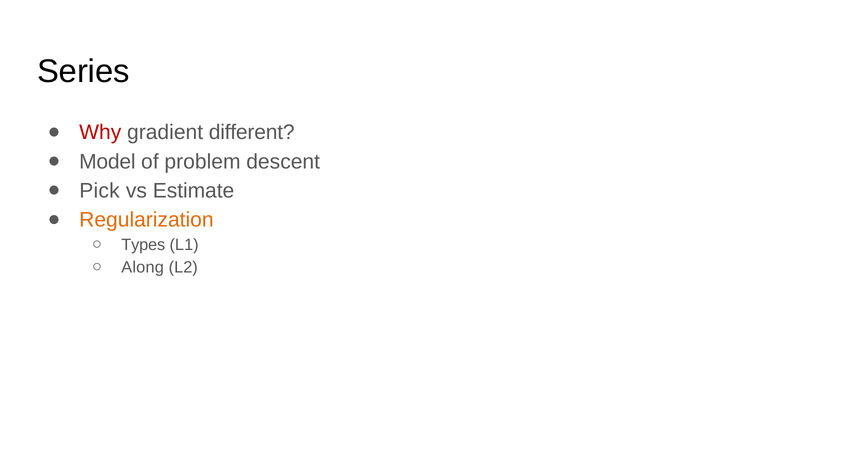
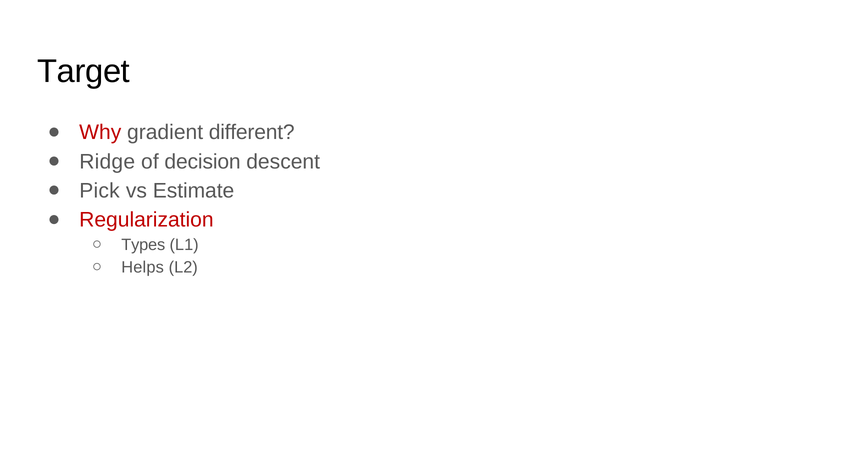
Series: Series -> Target
Model: Model -> Ridge
problem: problem -> decision
Regularization colour: orange -> red
Along: Along -> Helps
